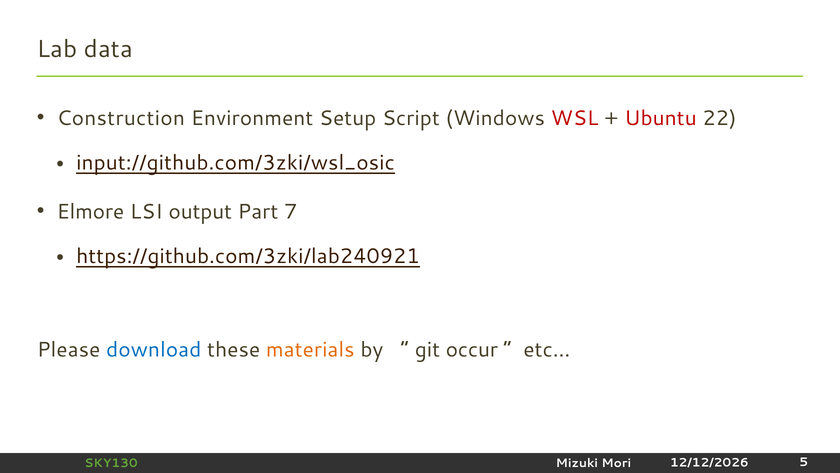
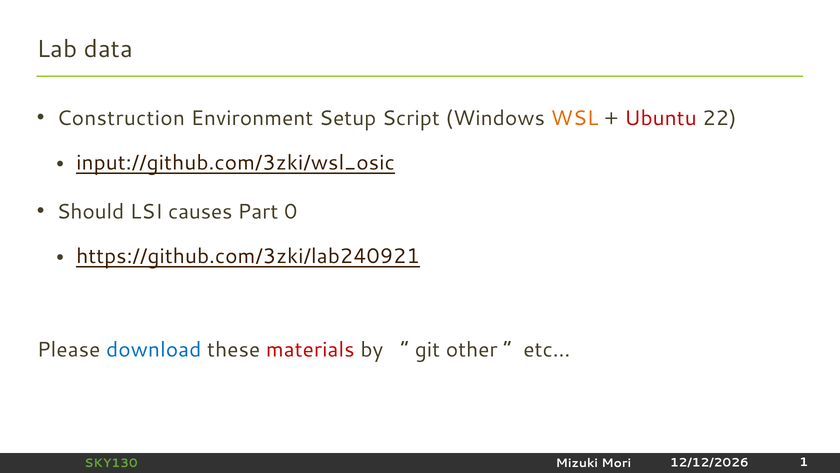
WSL colour: red -> orange
Elmore: Elmore -> Should
output: output -> causes
7: 7 -> 0
materials colour: orange -> red
occur: occur -> other
5: 5 -> 1
